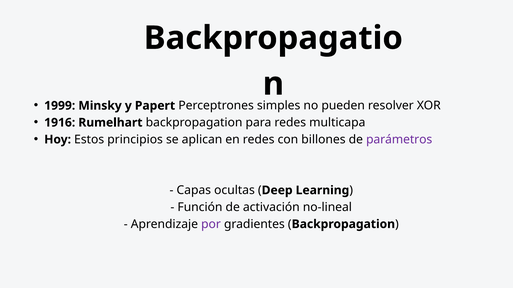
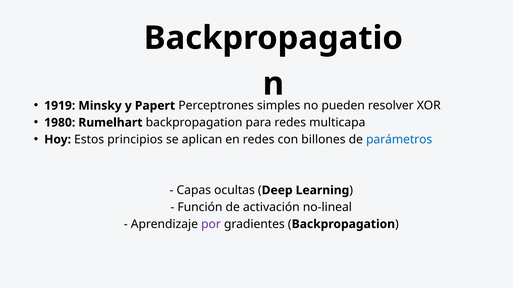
1999: 1999 -> 1919
1916: 1916 -> 1980
parámetros colour: purple -> blue
